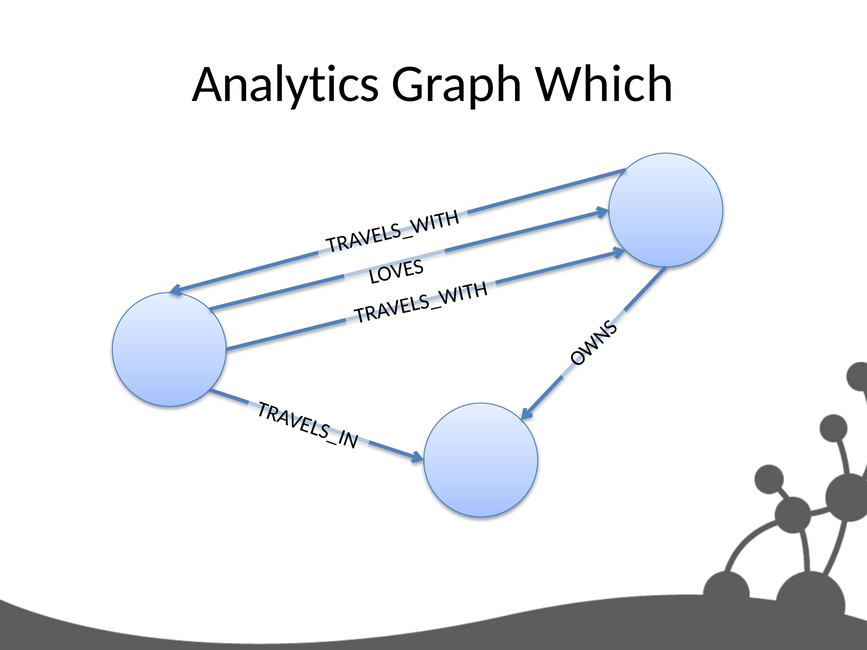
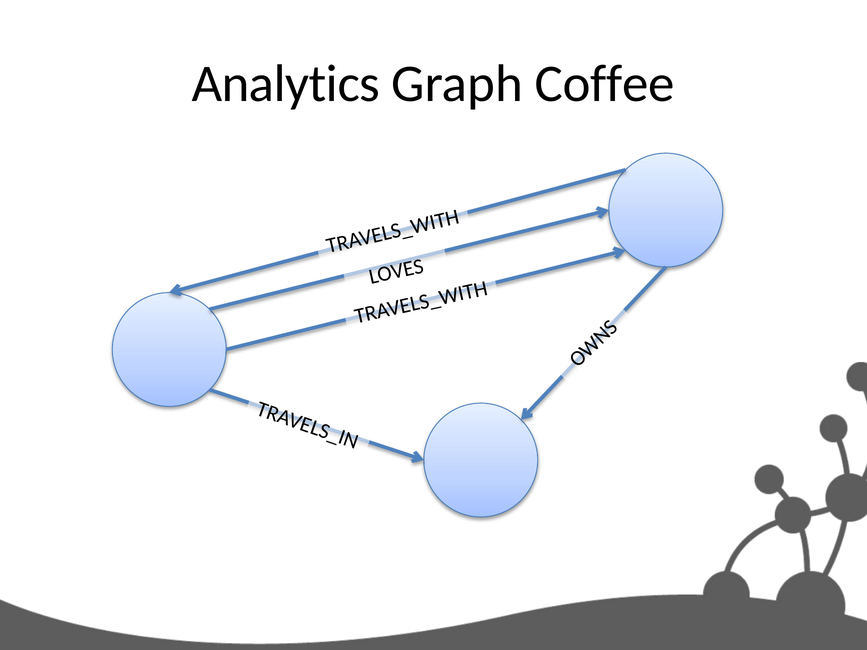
Which: Which -> Coffee
